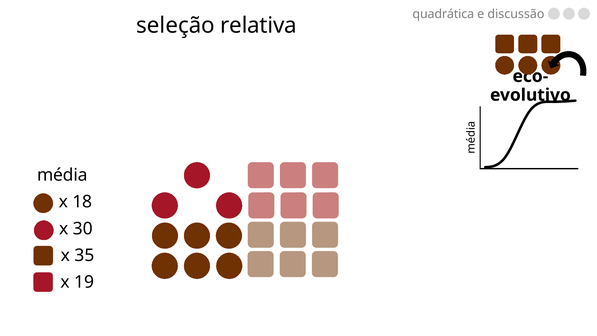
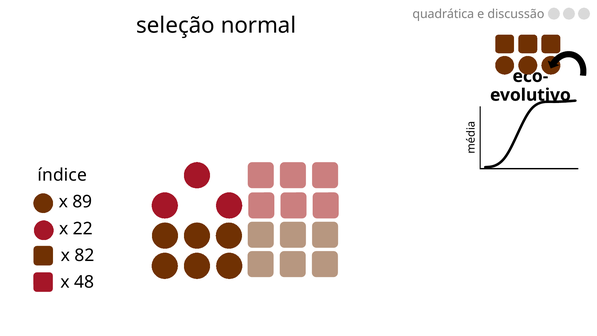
relativa: relativa -> normal
média: média -> índice
18: 18 -> 89
30: 30 -> 22
35: 35 -> 82
19: 19 -> 48
